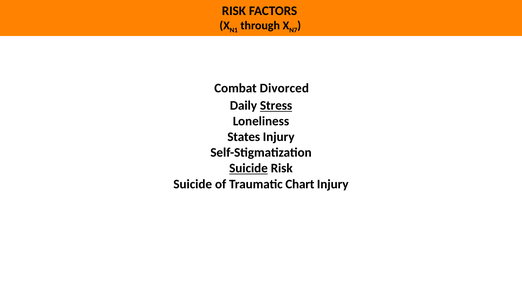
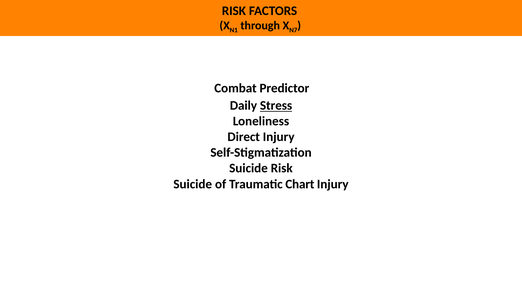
Divorced: Divorced -> Predictor
States: States -> Direct
Suicide at (249, 168) underline: present -> none
